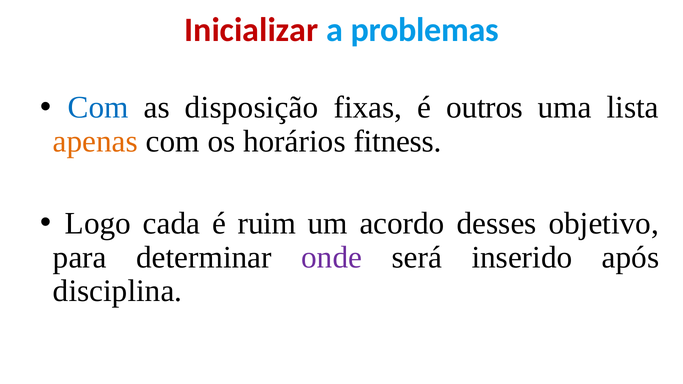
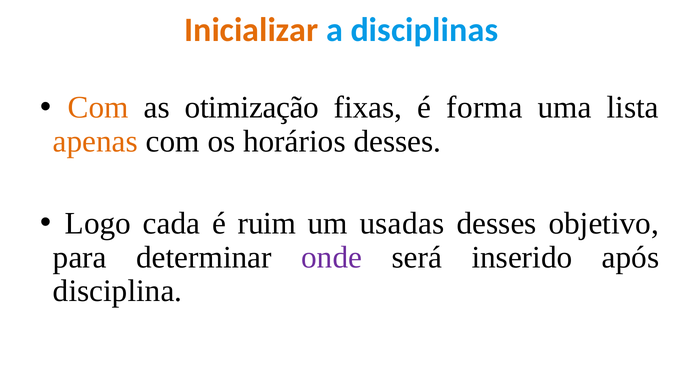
Inicializar colour: red -> orange
problemas: problemas -> disciplinas
Com at (98, 108) colour: blue -> orange
disposição: disposição -> otimização
outros: outros -> forma
horários fitness: fitness -> desses
acordo: acordo -> usadas
